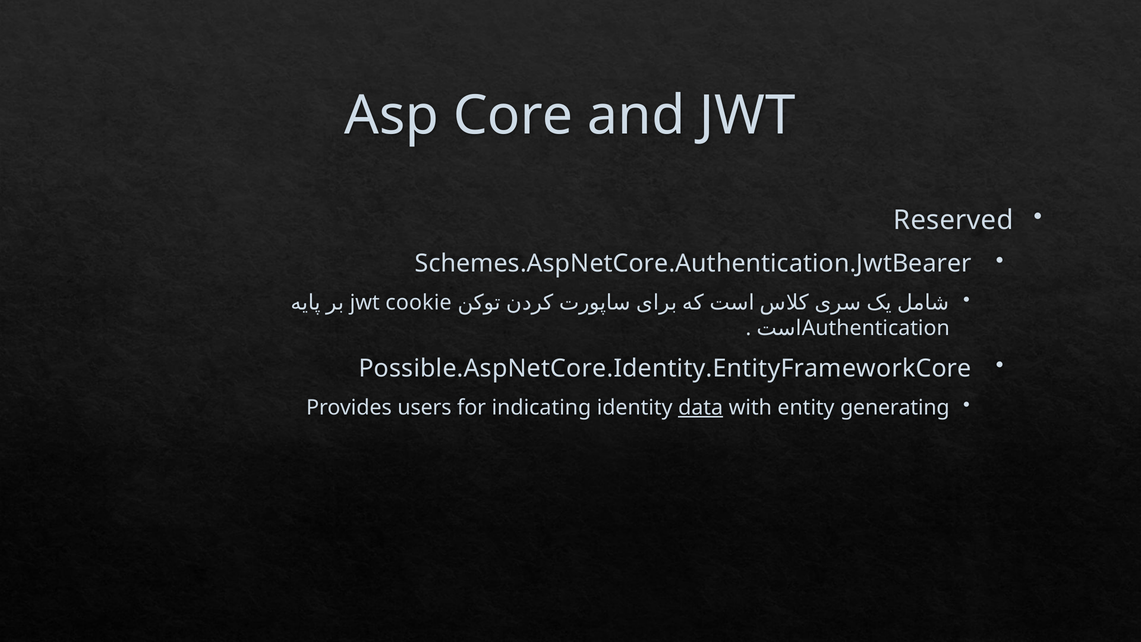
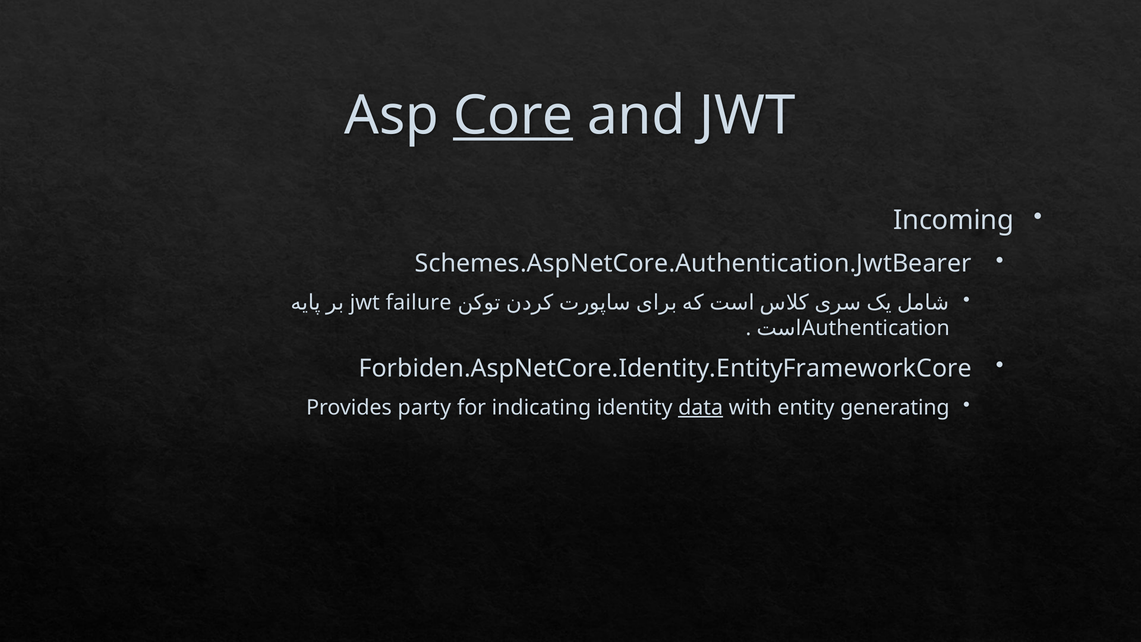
Core underline: none -> present
Reserved: Reserved -> Incoming
cookie: cookie -> failure
Possible.AspNetCore.Identity.EntityFrameworkCore: Possible.AspNetCore.Identity.EntityFrameworkCore -> Forbiden.AspNetCore.Identity.EntityFrameworkCore
users: users -> party
